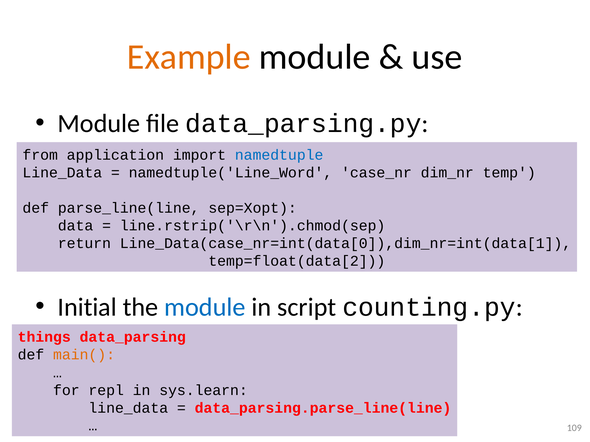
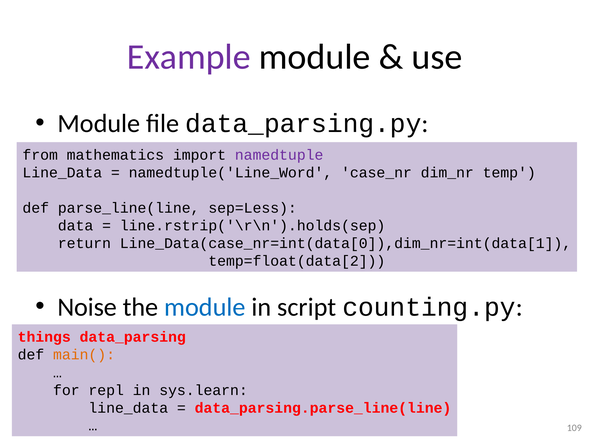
Example colour: orange -> purple
application: application -> mathematics
namedtuple colour: blue -> purple
sep=Xopt: sep=Xopt -> sep=Less
line.rstrip('\r\n').chmod(sep: line.rstrip('\r\n').chmod(sep -> line.rstrip('\r\n').holds(sep
Initial: Initial -> Noise
